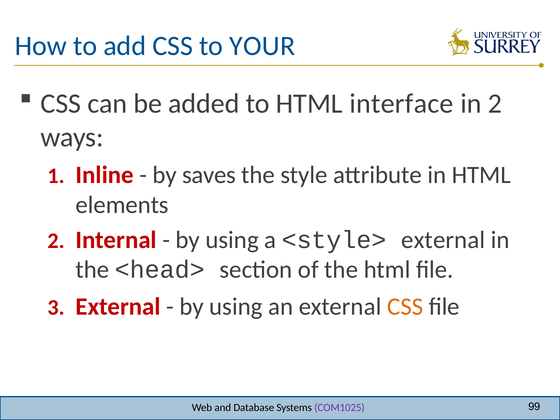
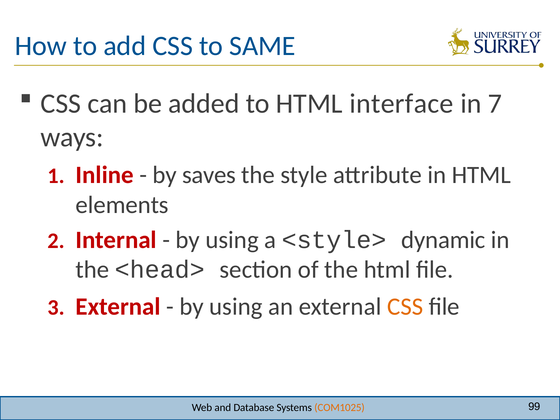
YOUR: YOUR -> SAME
in 2: 2 -> 7
<style> external: external -> dynamic
COM1025 colour: purple -> orange
